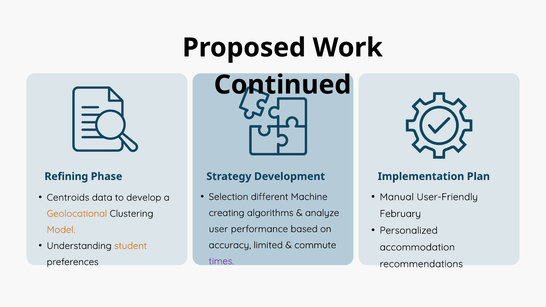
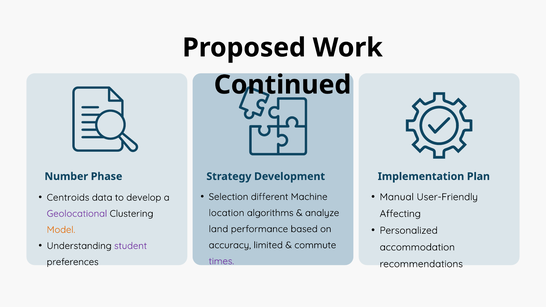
Refining: Refining -> Number
creating: creating -> location
February: February -> Affecting
Geolocational colour: orange -> purple
user: user -> land
student colour: orange -> purple
